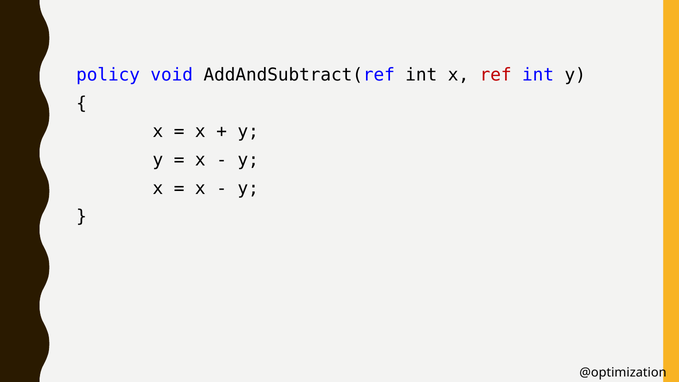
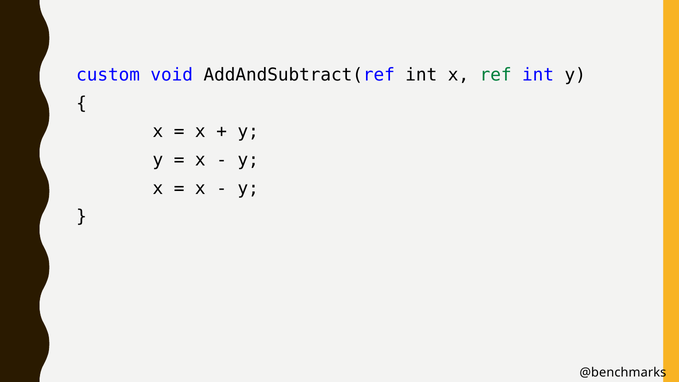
policy: policy -> custom
ref colour: red -> green
@optimization: @optimization -> @benchmarks
